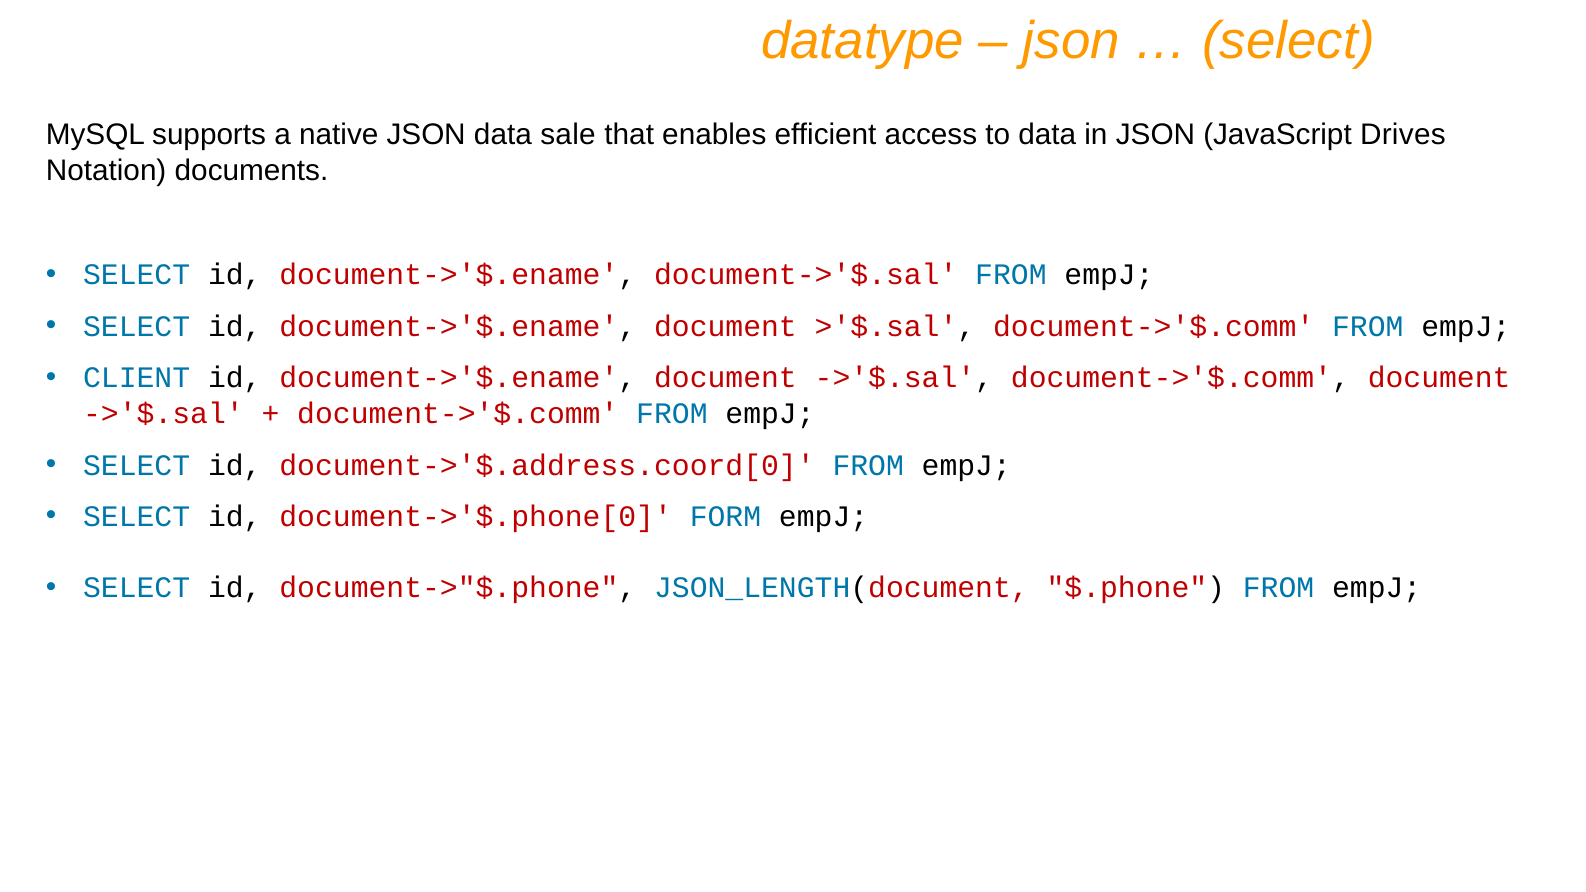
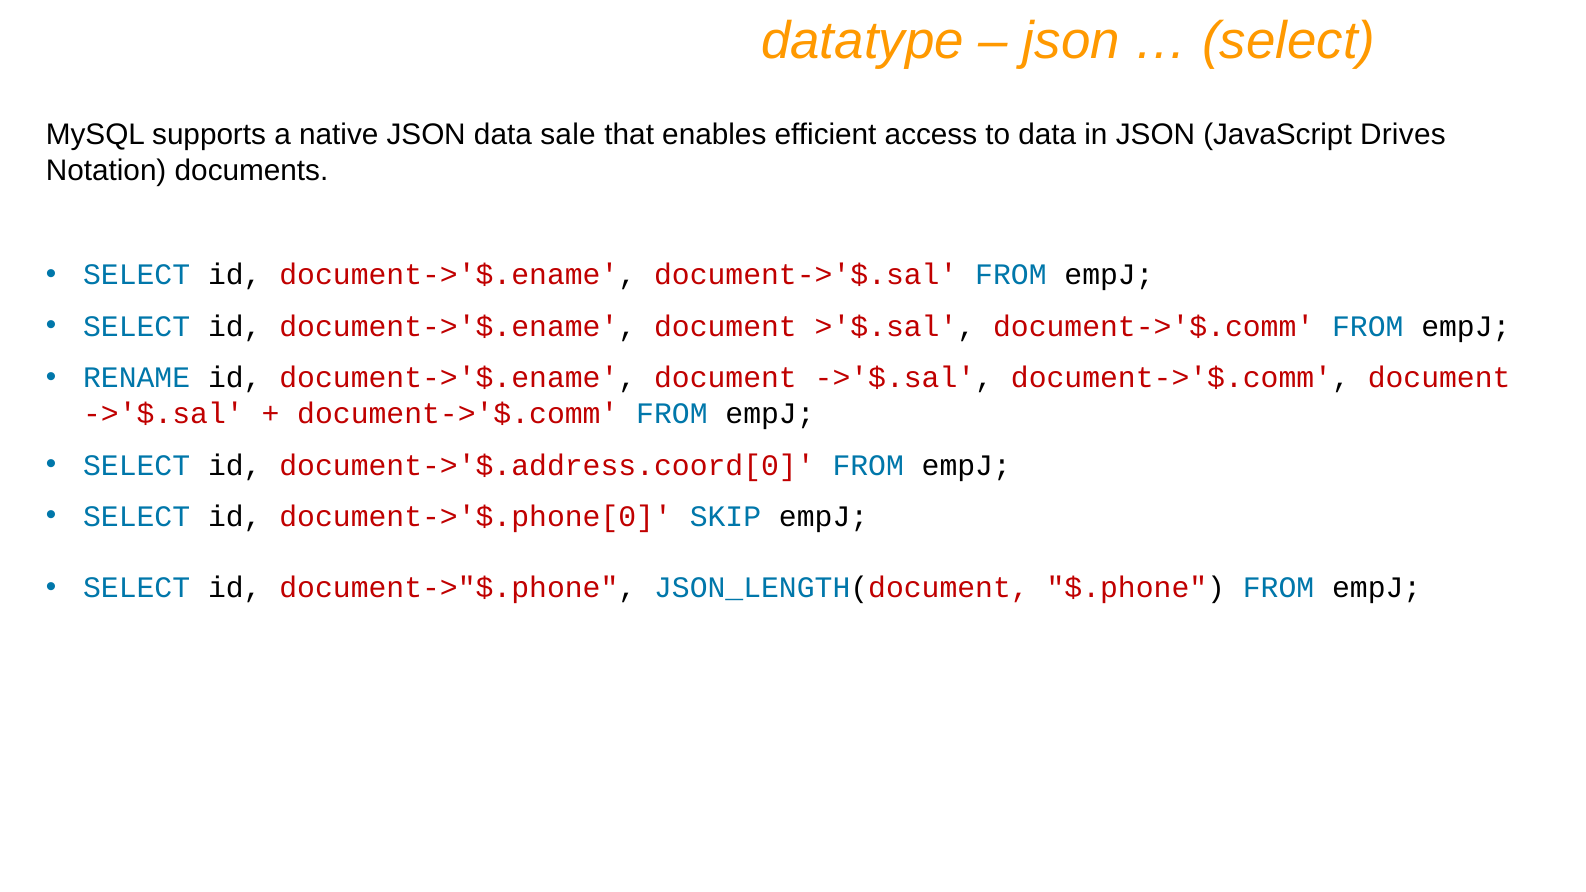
CLIENT: CLIENT -> RENAME
FORM: FORM -> SKIP
